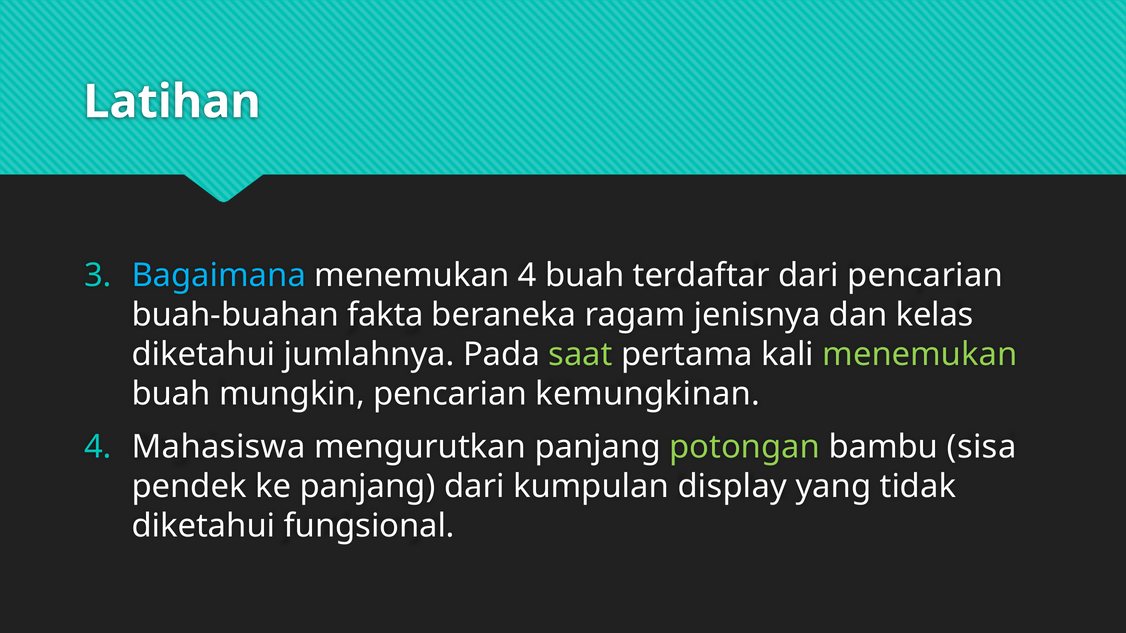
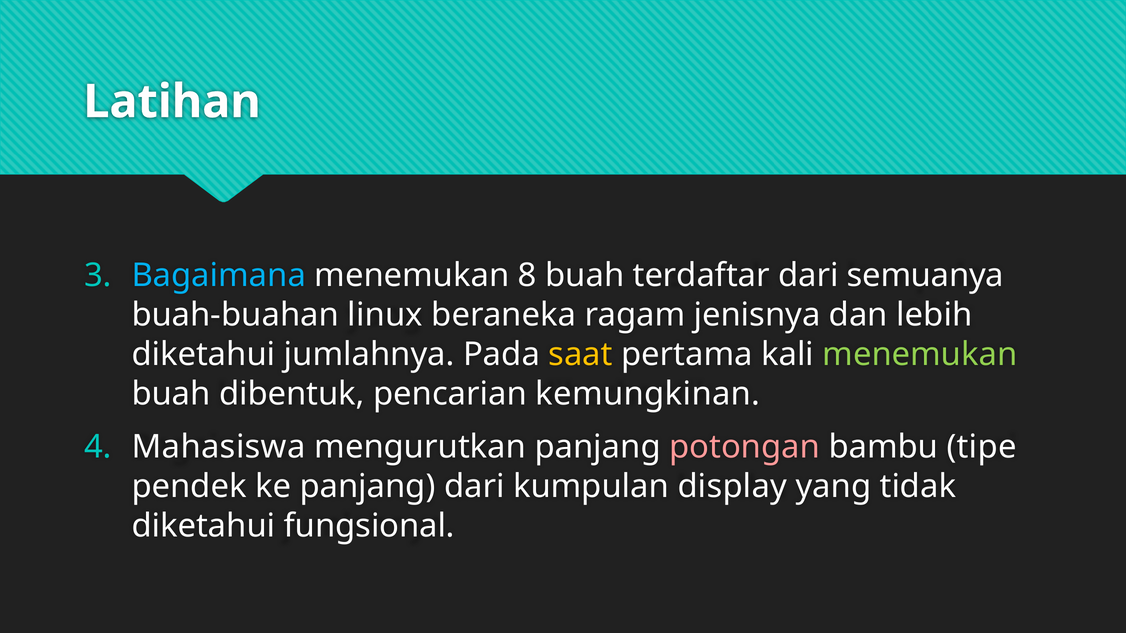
menemukan 4: 4 -> 8
dari pencarian: pencarian -> semuanya
fakta: fakta -> linux
kelas: kelas -> lebih
saat colour: light green -> yellow
mungkin: mungkin -> dibentuk
potongan colour: light green -> pink
sisa: sisa -> tipe
